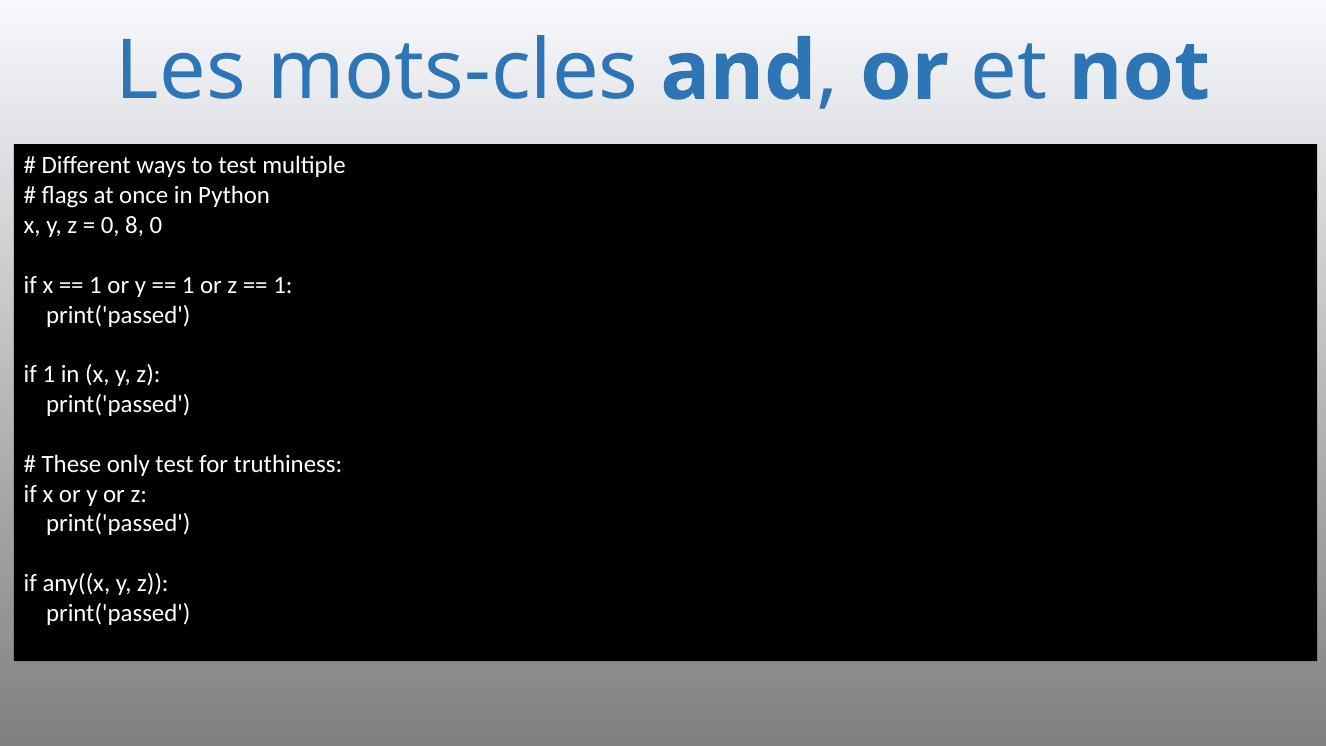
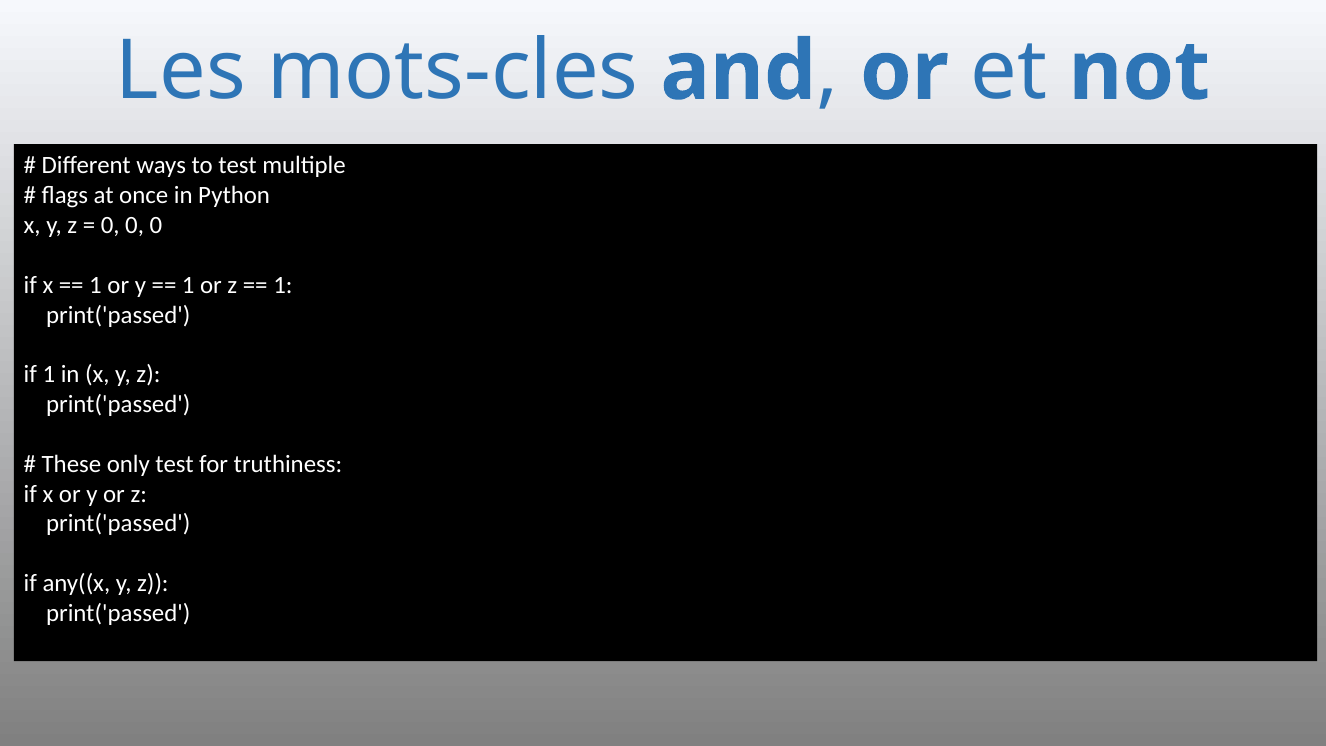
8 at (135, 225): 8 -> 0
